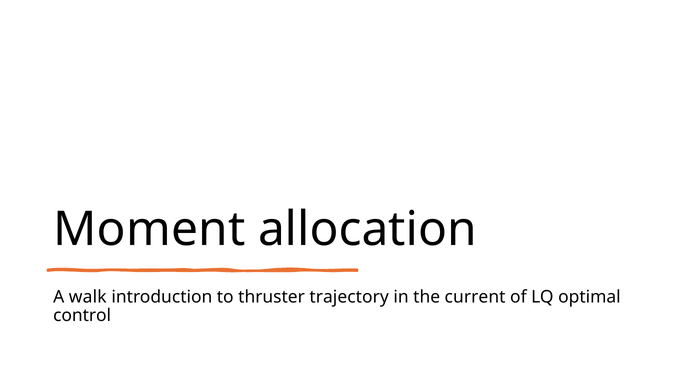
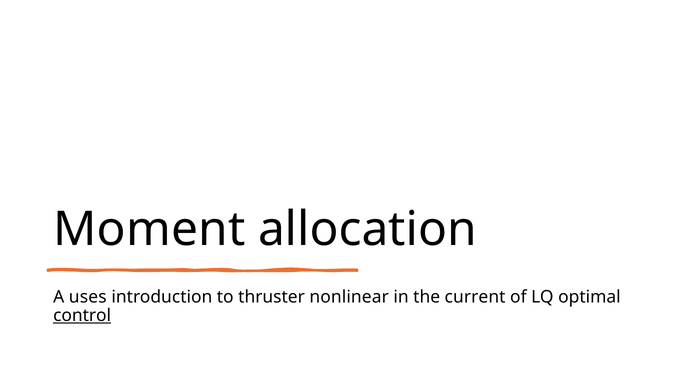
walk: walk -> uses
trajectory: trajectory -> nonlinear
control underline: none -> present
